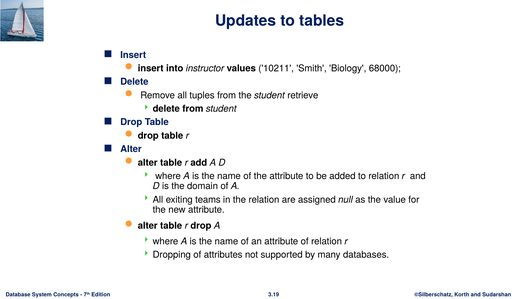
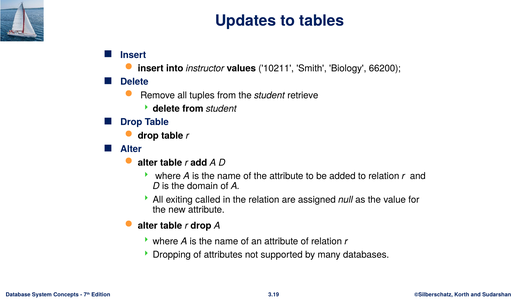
68000: 68000 -> 66200
teams: teams -> called
